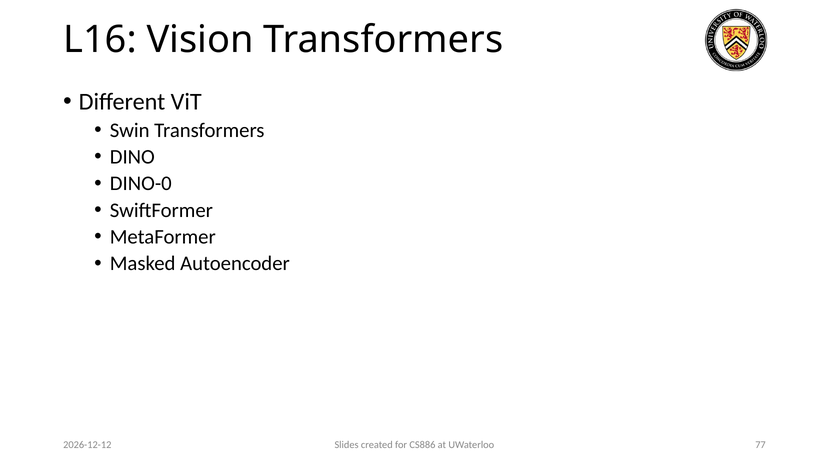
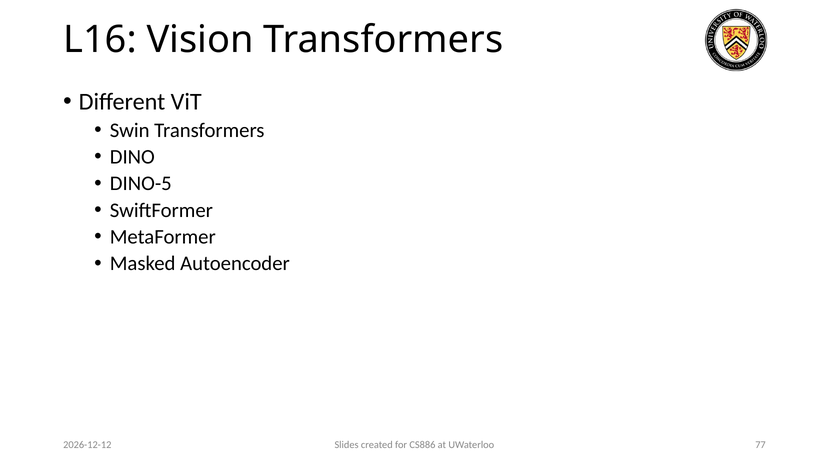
DINO-0: DINO-0 -> DINO-5
